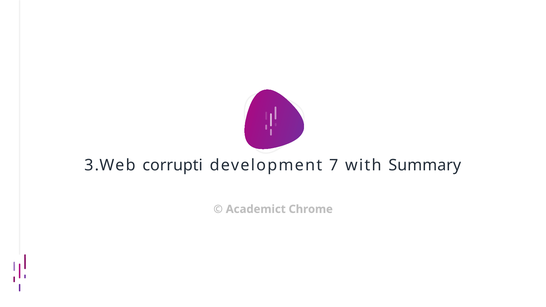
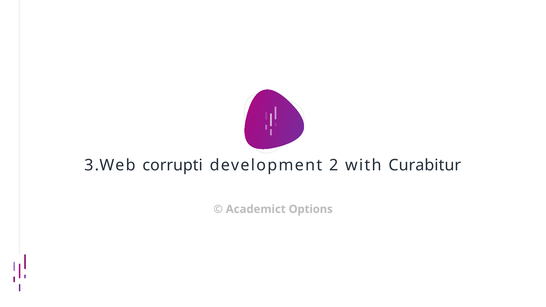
7: 7 -> 2
Summary: Summary -> Curabitur
Chrome: Chrome -> Options
